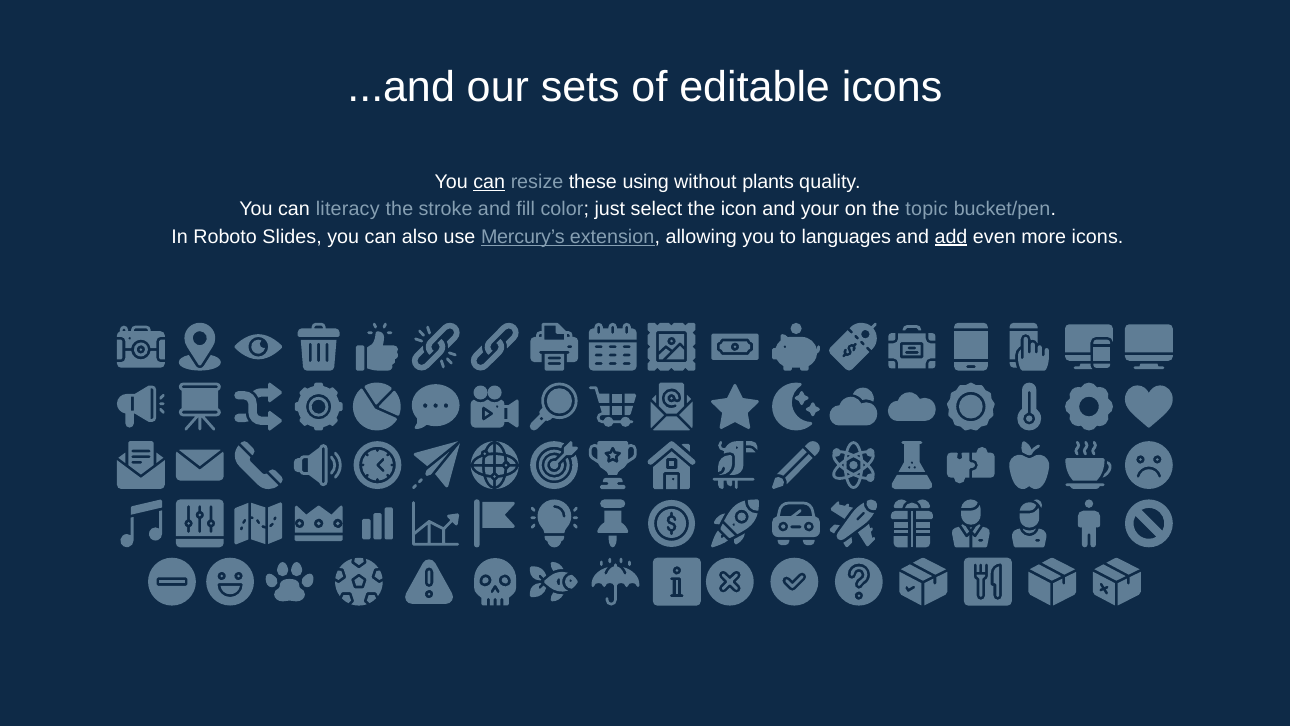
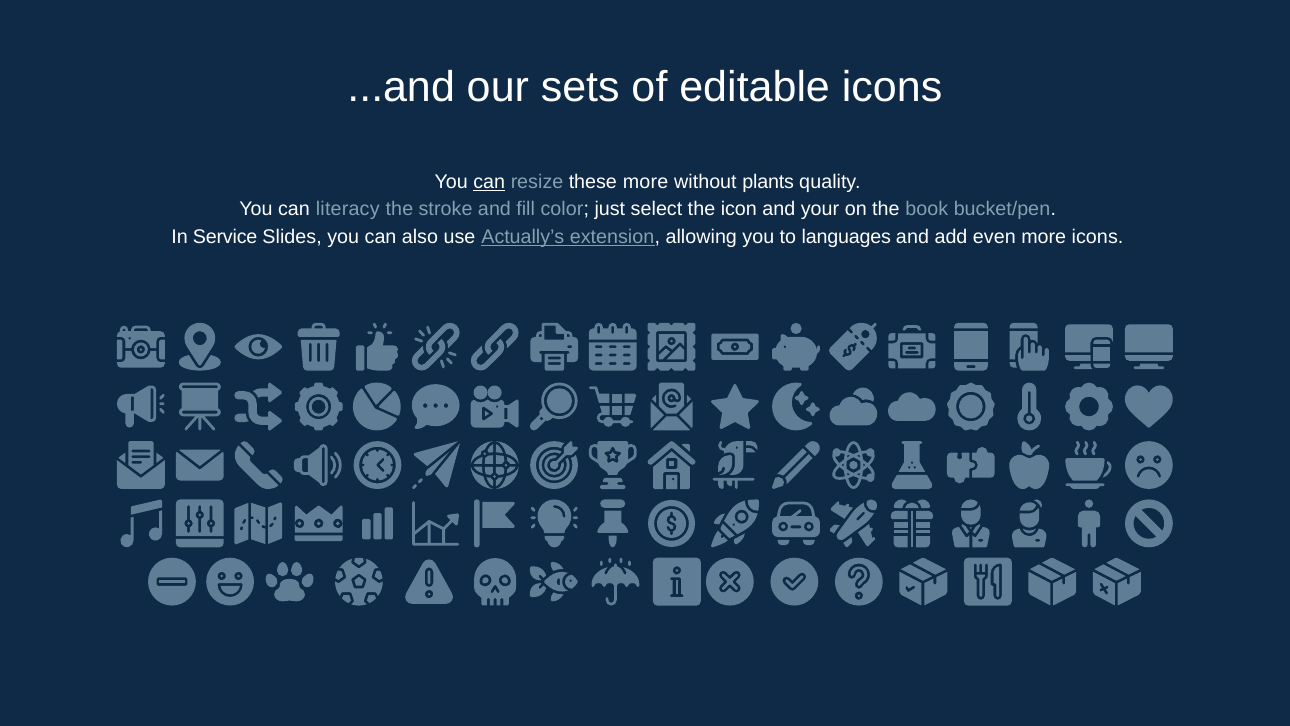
these using: using -> more
topic: topic -> book
Roboto: Roboto -> Service
Mercury’s: Mercury’s -> Actually’s
add underline: present -> none
